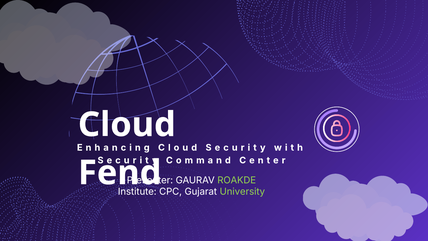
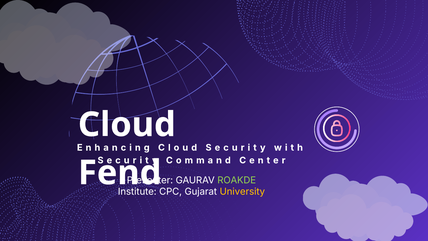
University colour: light green -> yellow
